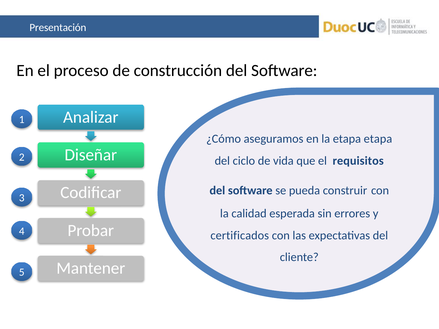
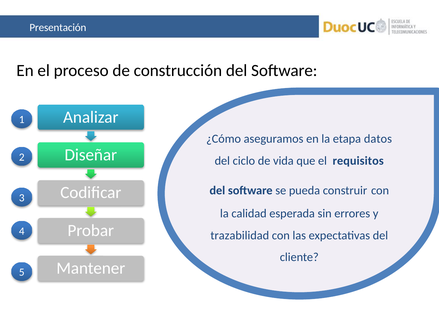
etapa etapa: etapa -> datos
certificados: certificados -> trazabilidad
